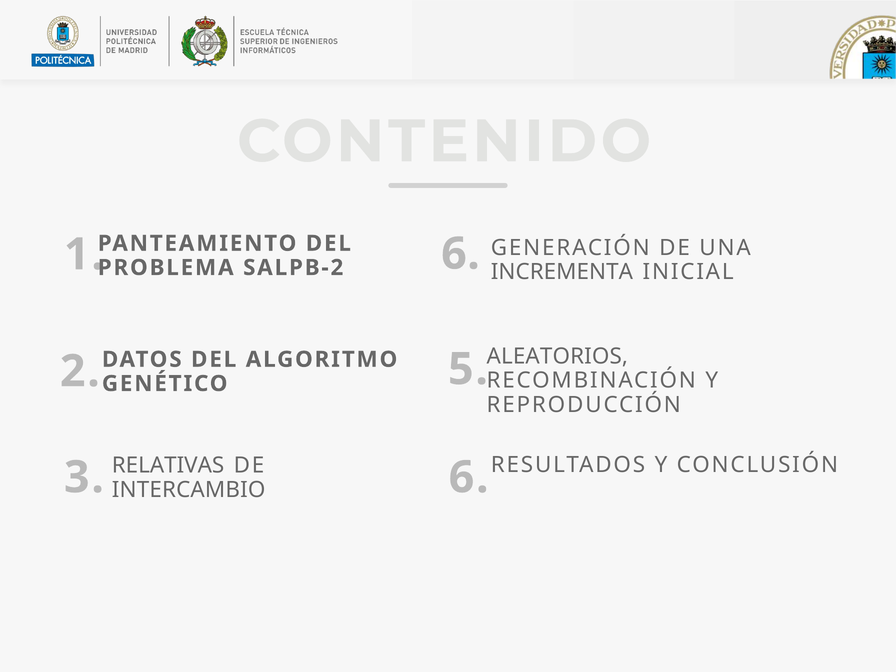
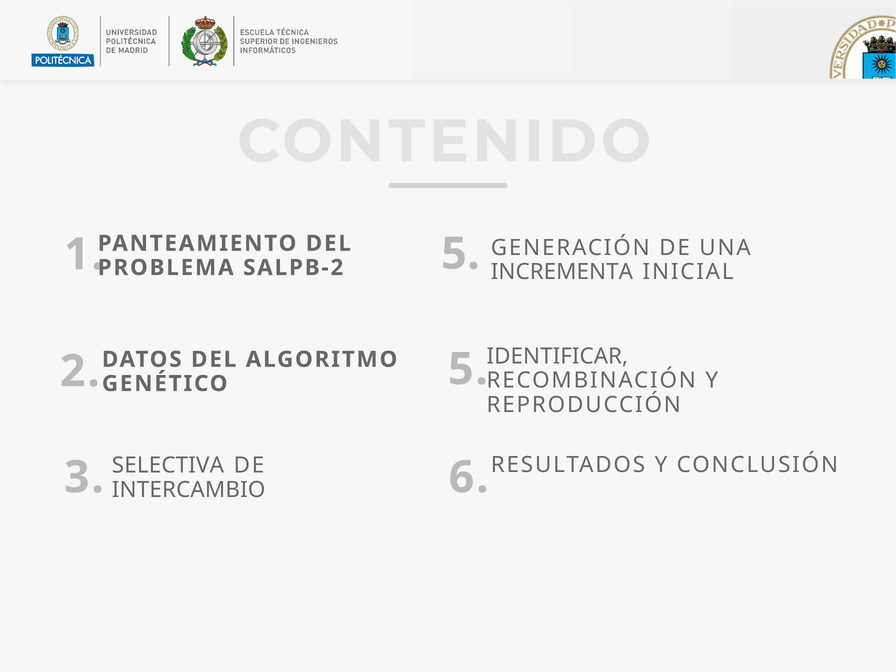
SALPB-2 6: 6 -> 5
ALEATORIOS: ALEATORIOS -> IDENTIFICAR
RELATIVAS: RELATIVAS -> SELECTIVA
